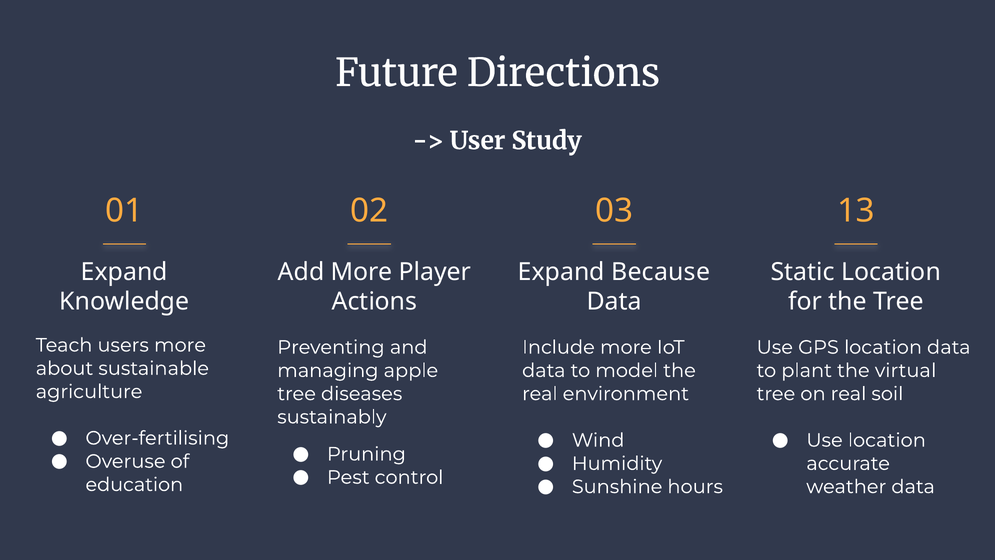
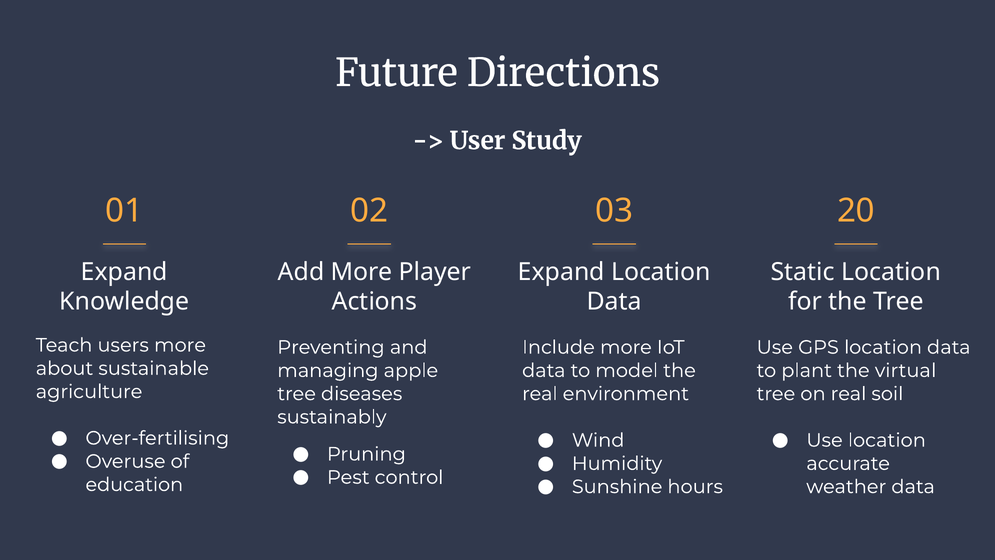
13: 13 -> 20
Expand Because: Because -> Location
